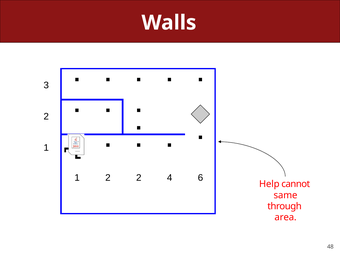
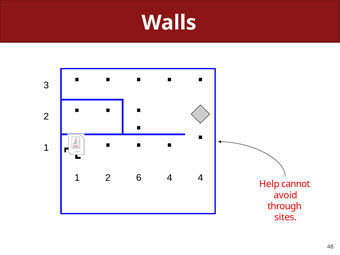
2 2: 2 -> 6
4 6: 6 -> 4
same: same -> avoid
area: area -> sites
